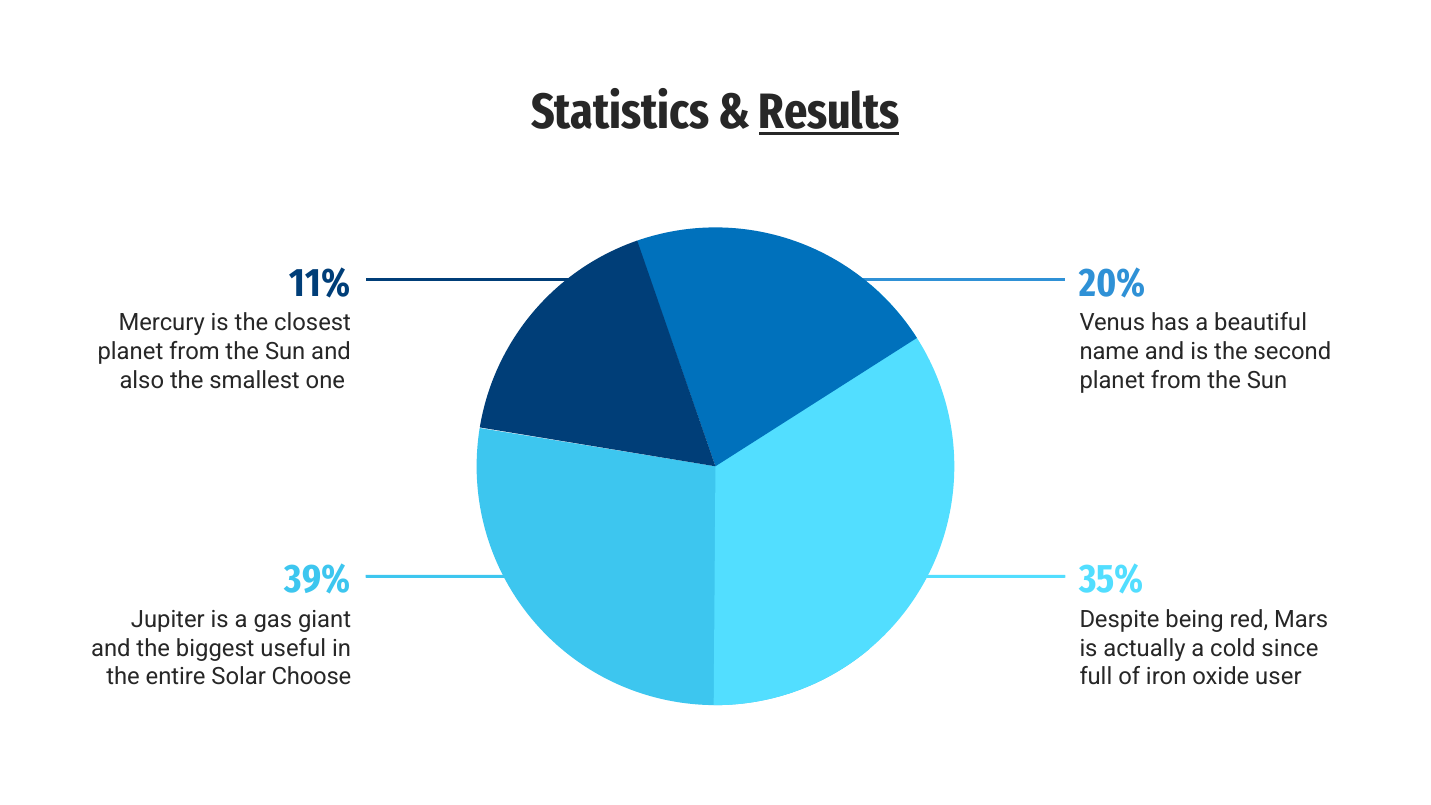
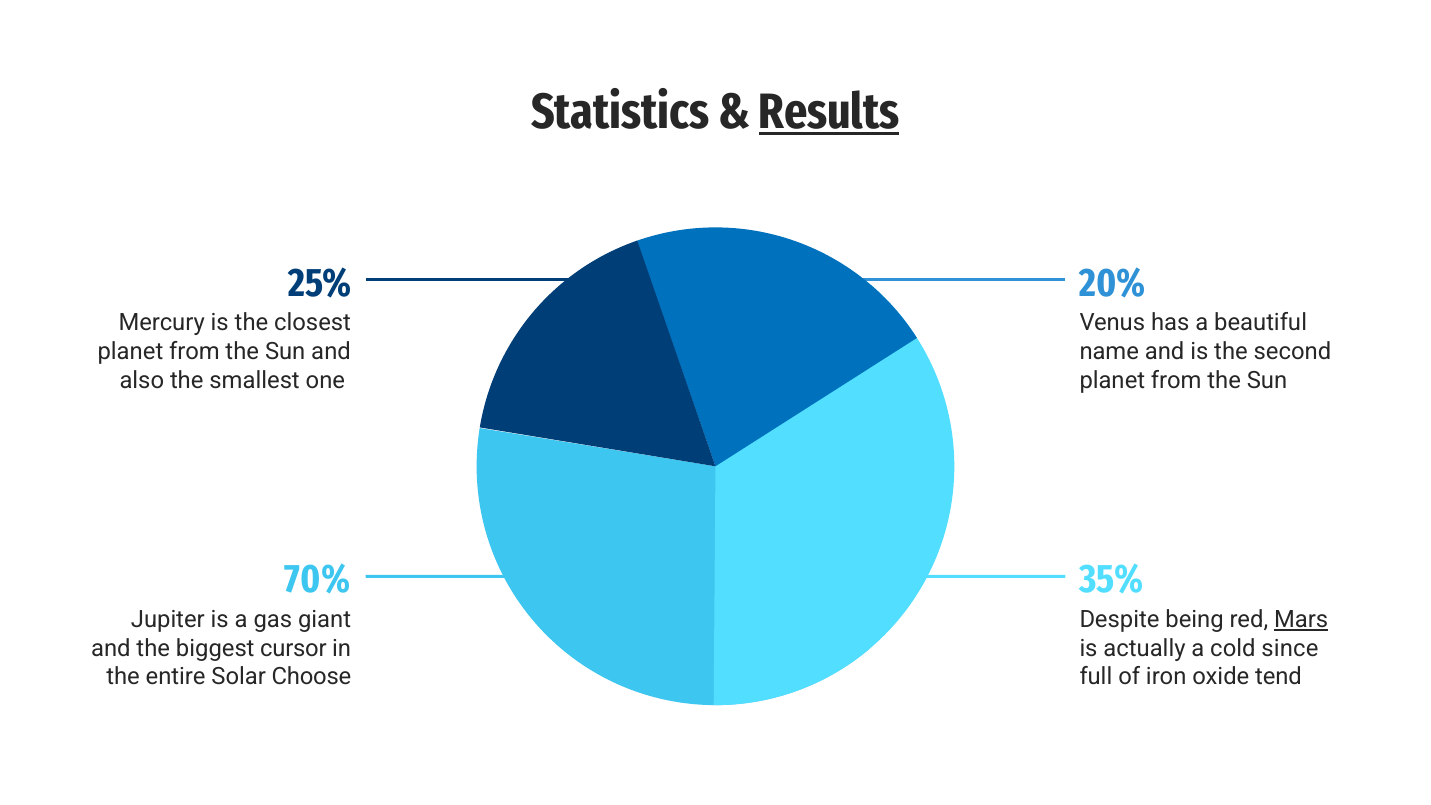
11%: 11% -> 25%
39%: 39% -> 70%
Mars underline: none -> present
useful: useful -> cursor
user: user -> tend
